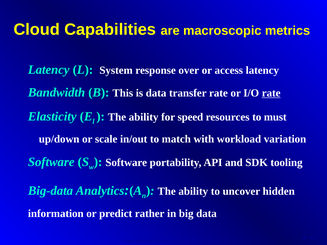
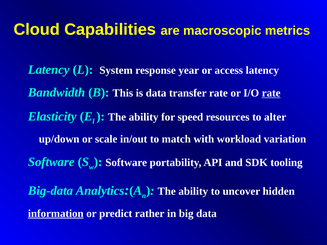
over: over -> year
must: must -> alter
information underline: none -> present
